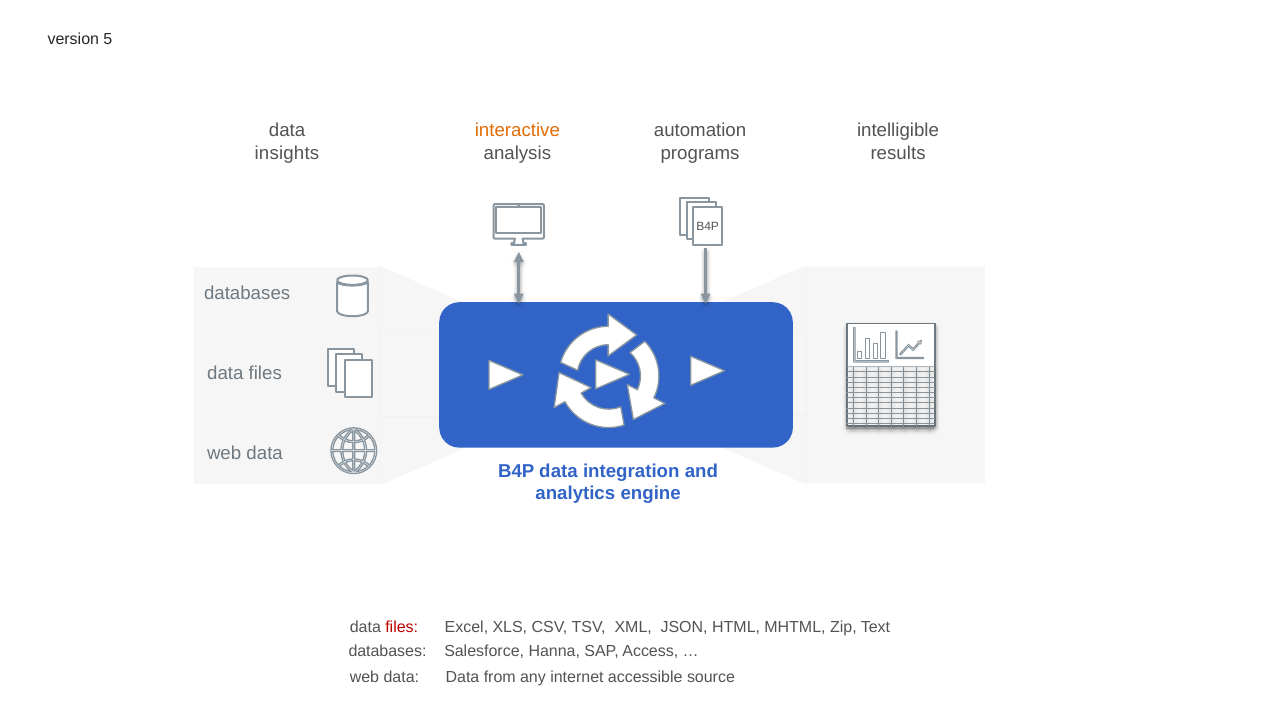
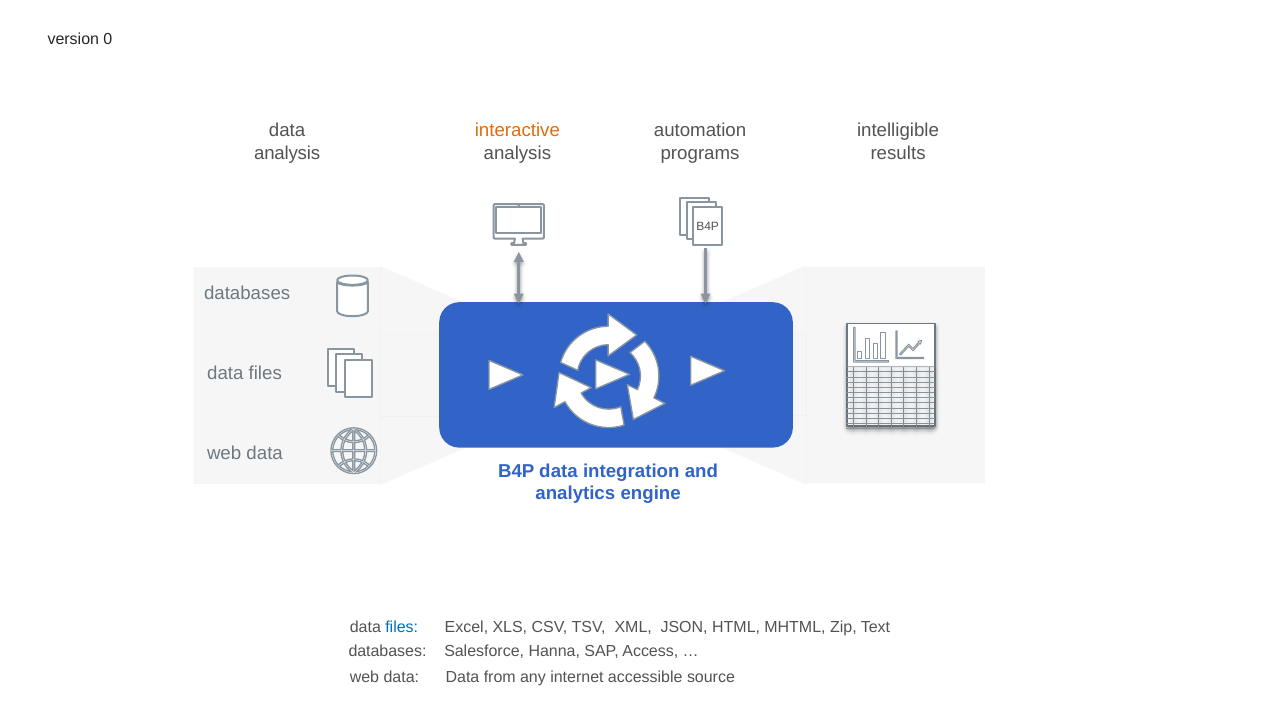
5: 5 -> 0
insights at (287, 153): insights -> analysis
files at (402, 628) colour: red -> blue
